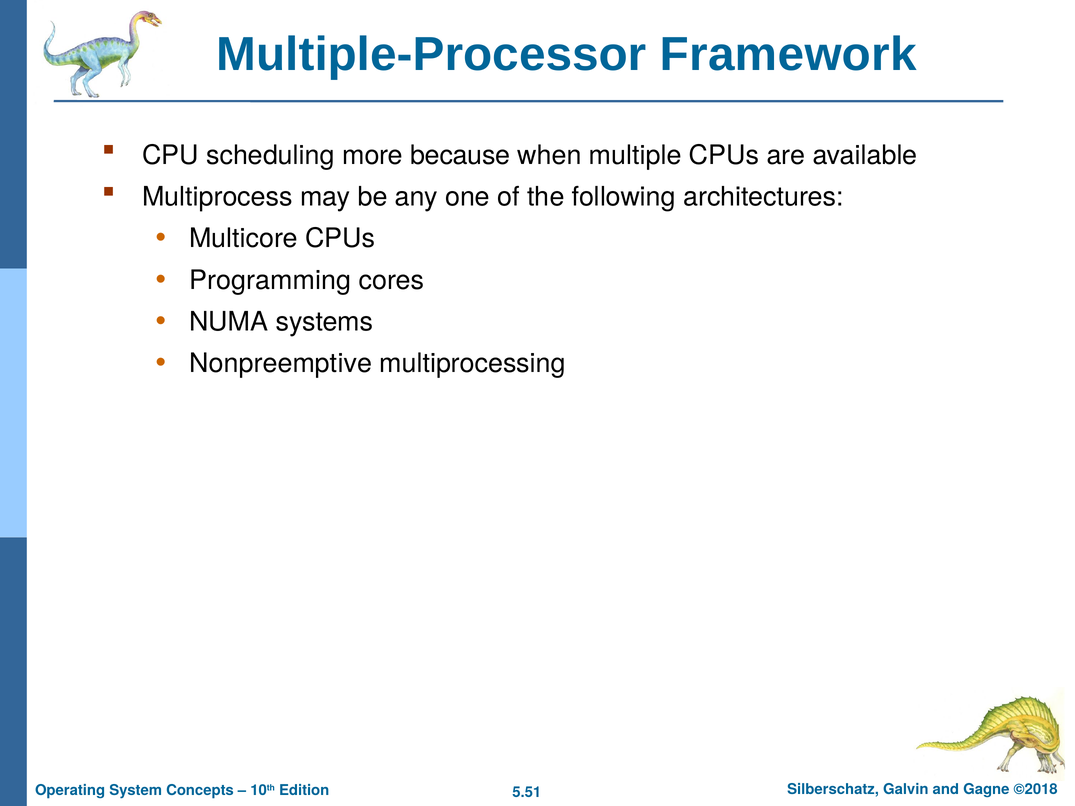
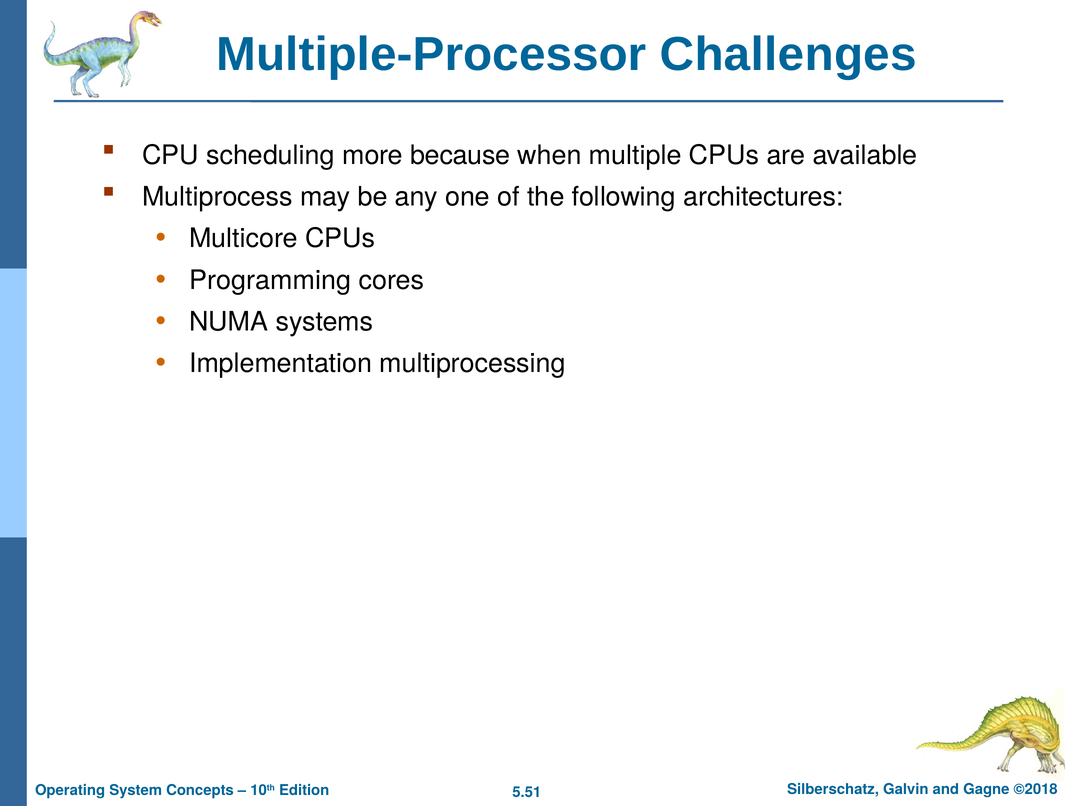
Framework: Framework -> Challenges
Nonpreemptive: Nonpreemptive -> Implementation
